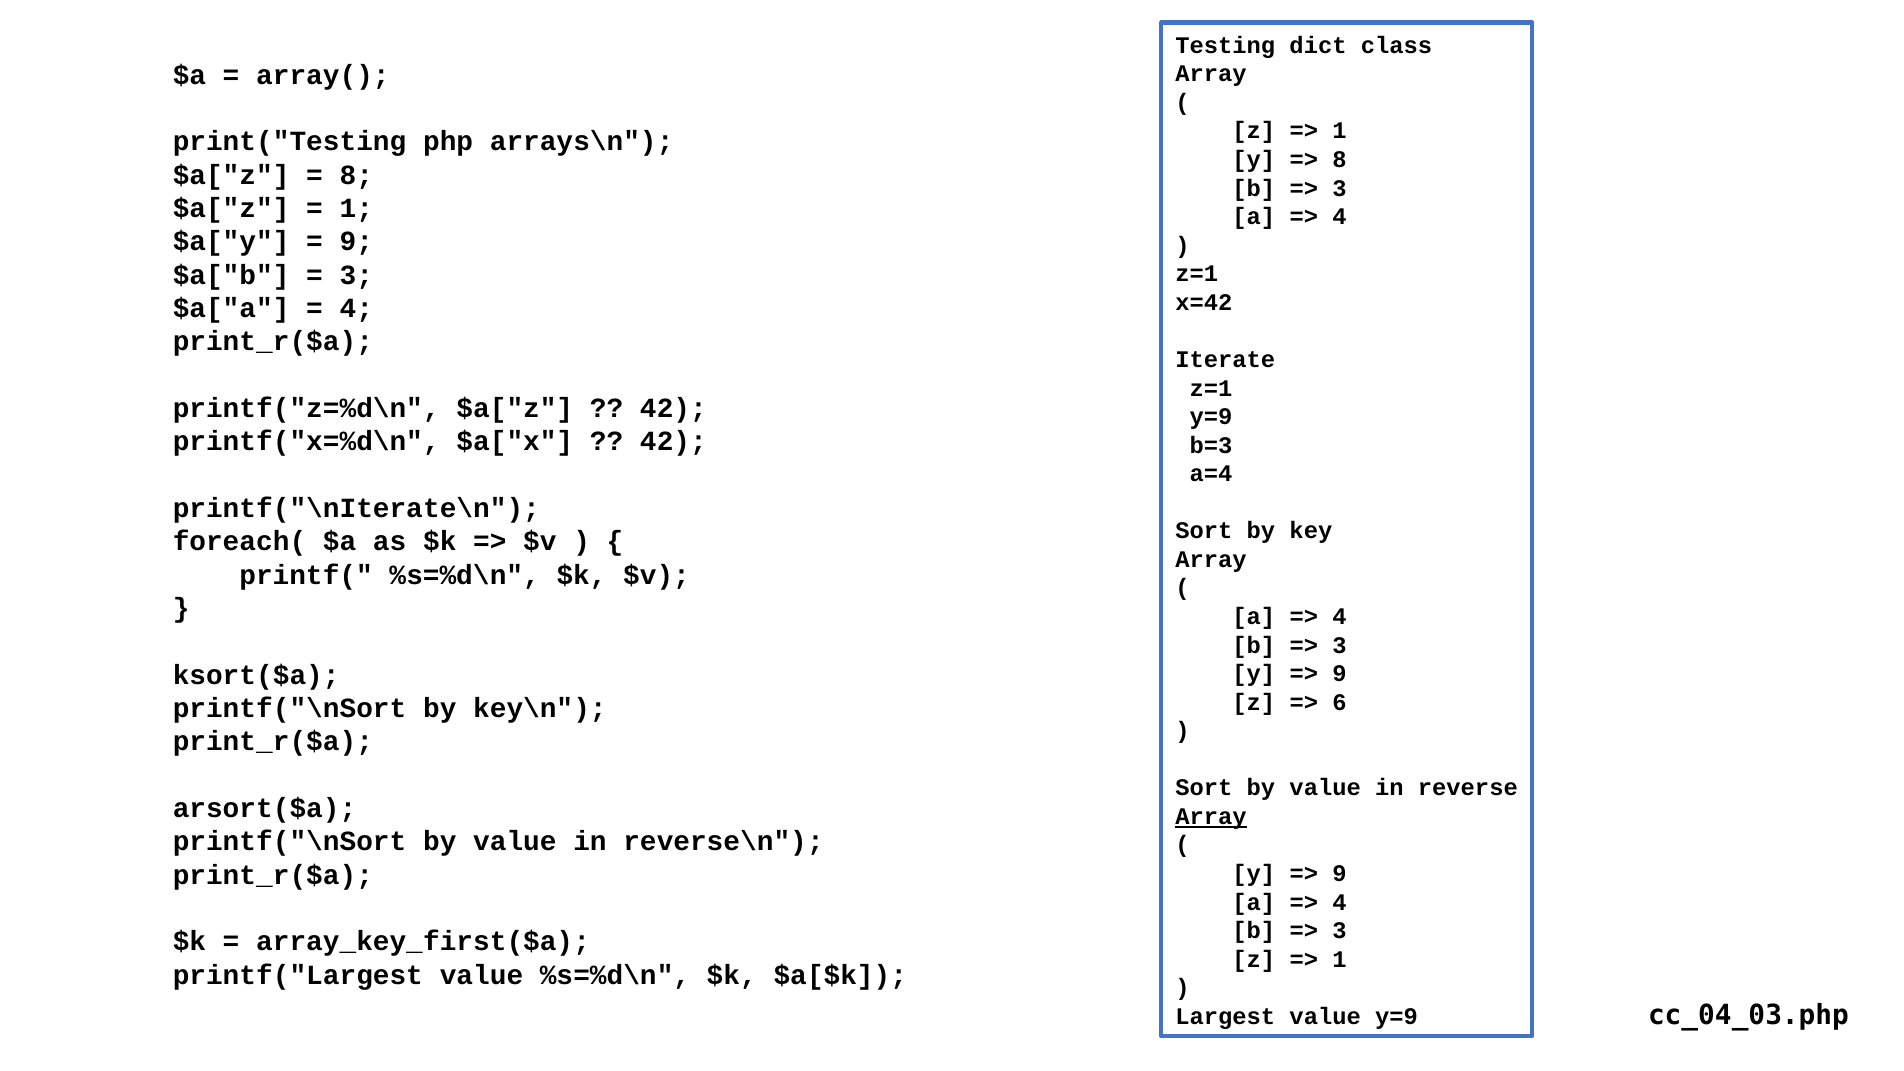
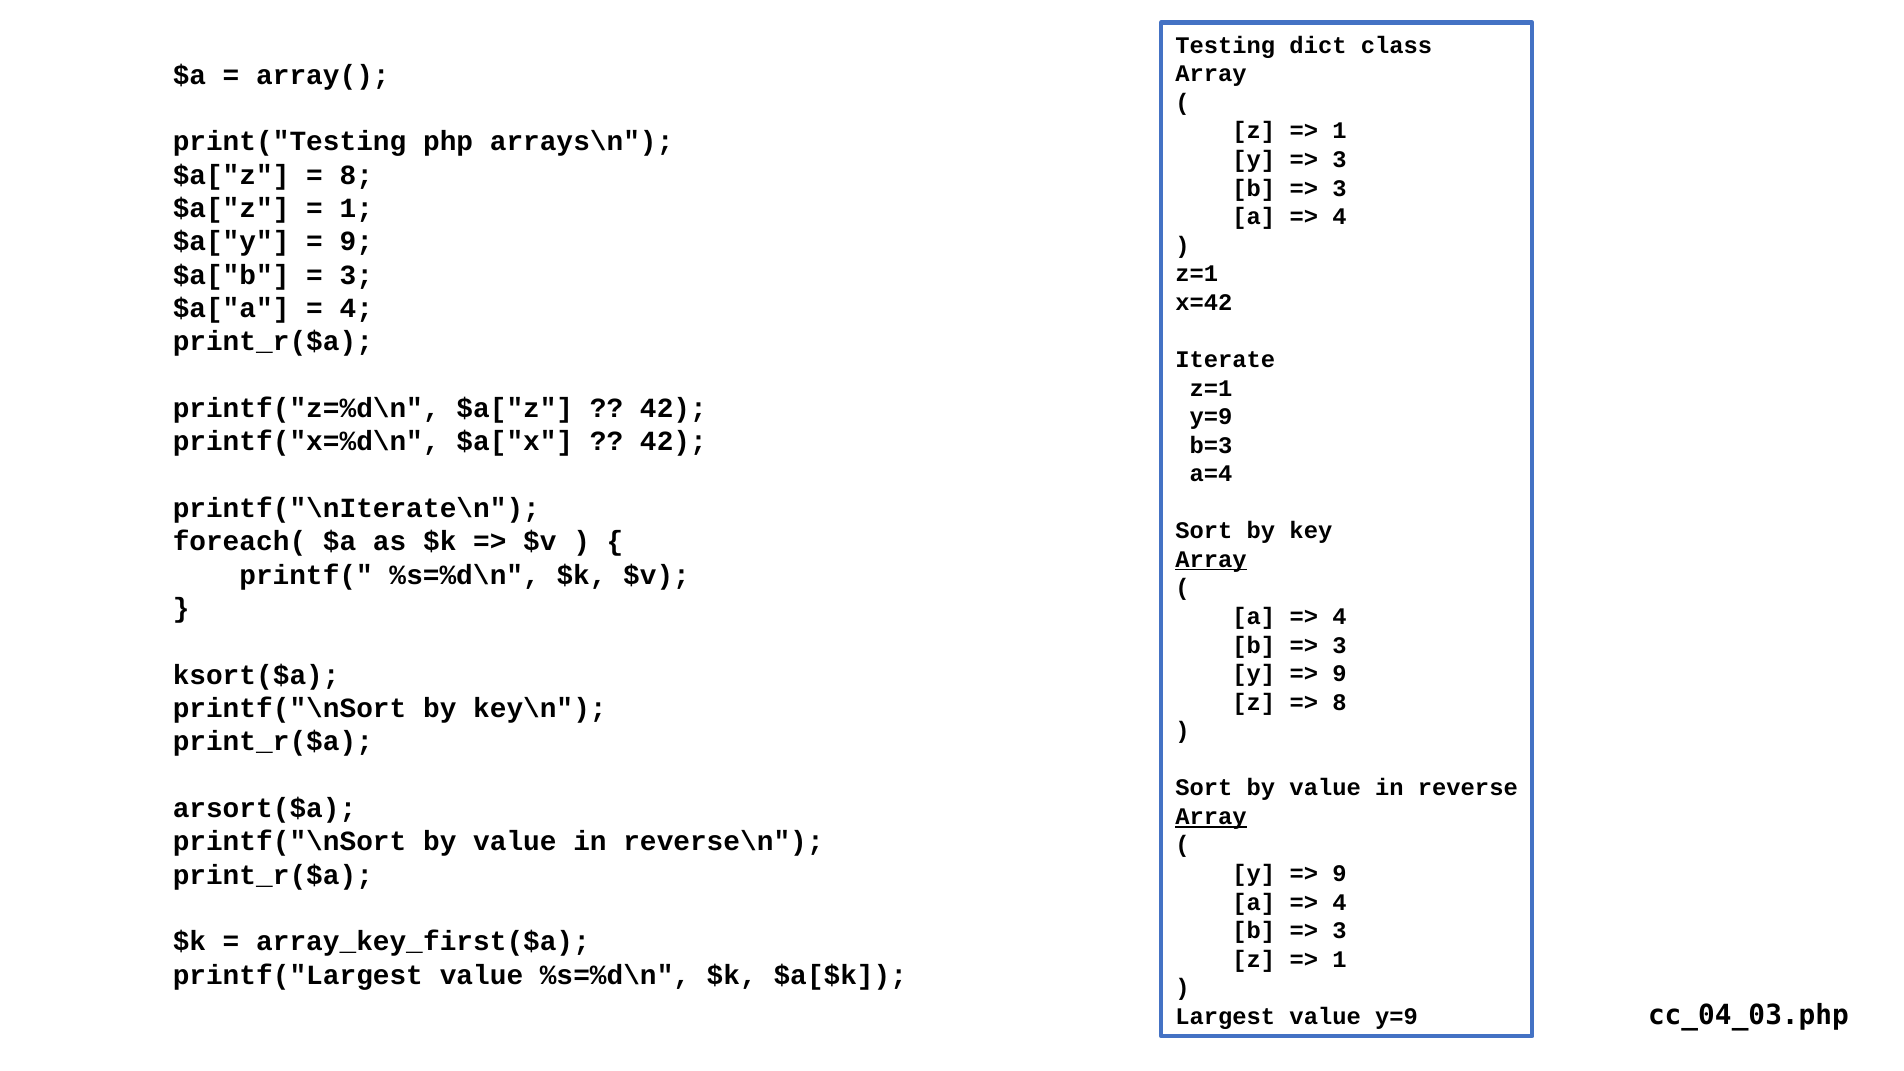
8 at (1339, 160): 8 -> 3
Array at (1211, 560) underline: none -> present
6 at (1339, 702): 6 -> 8
